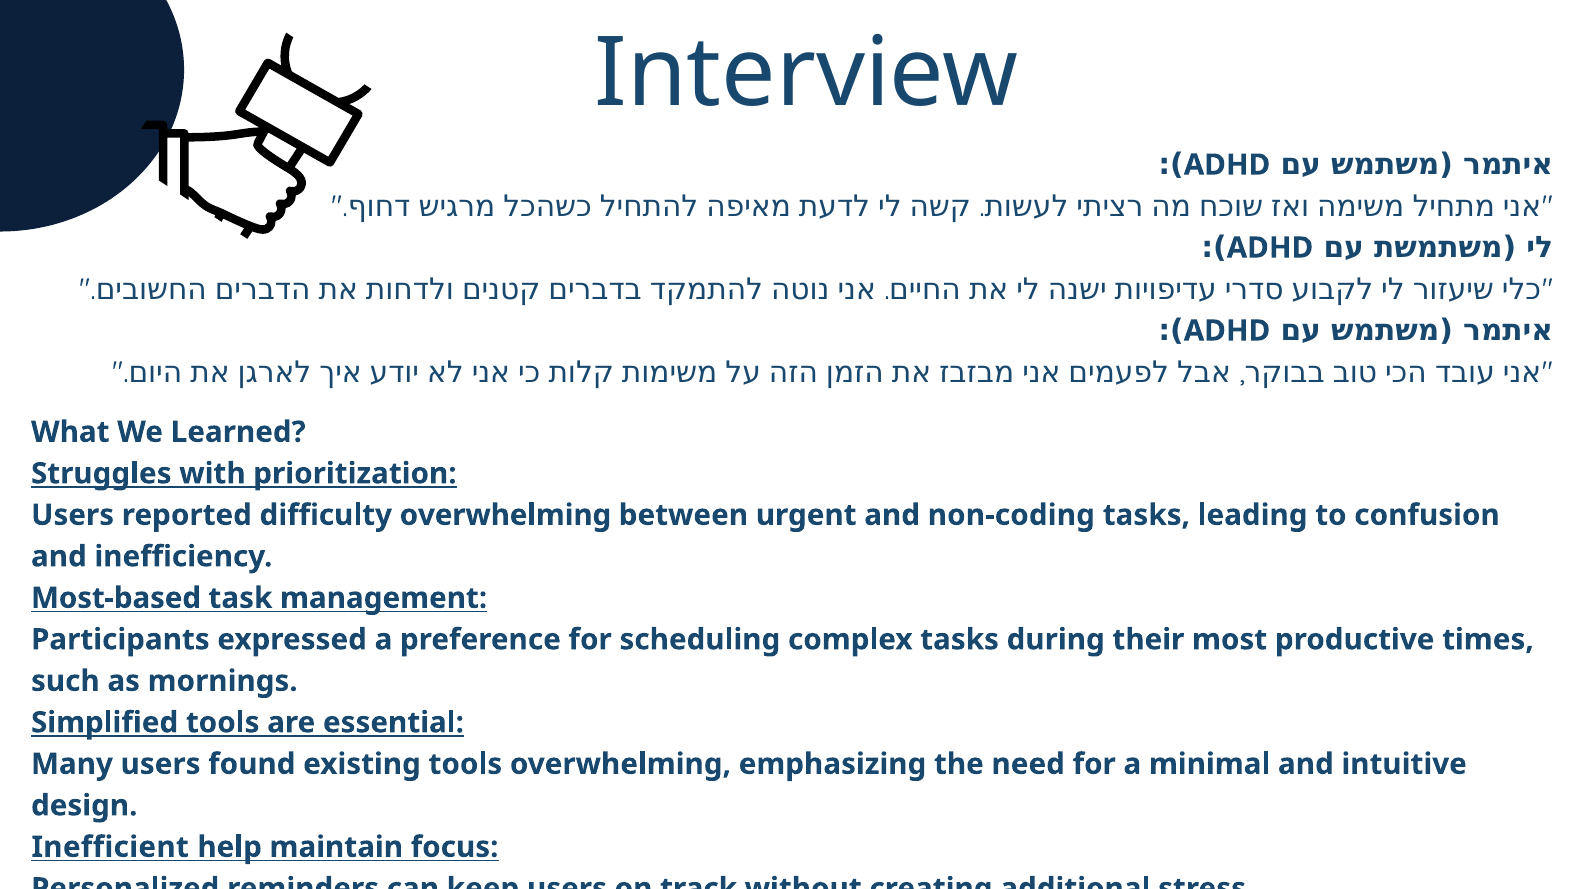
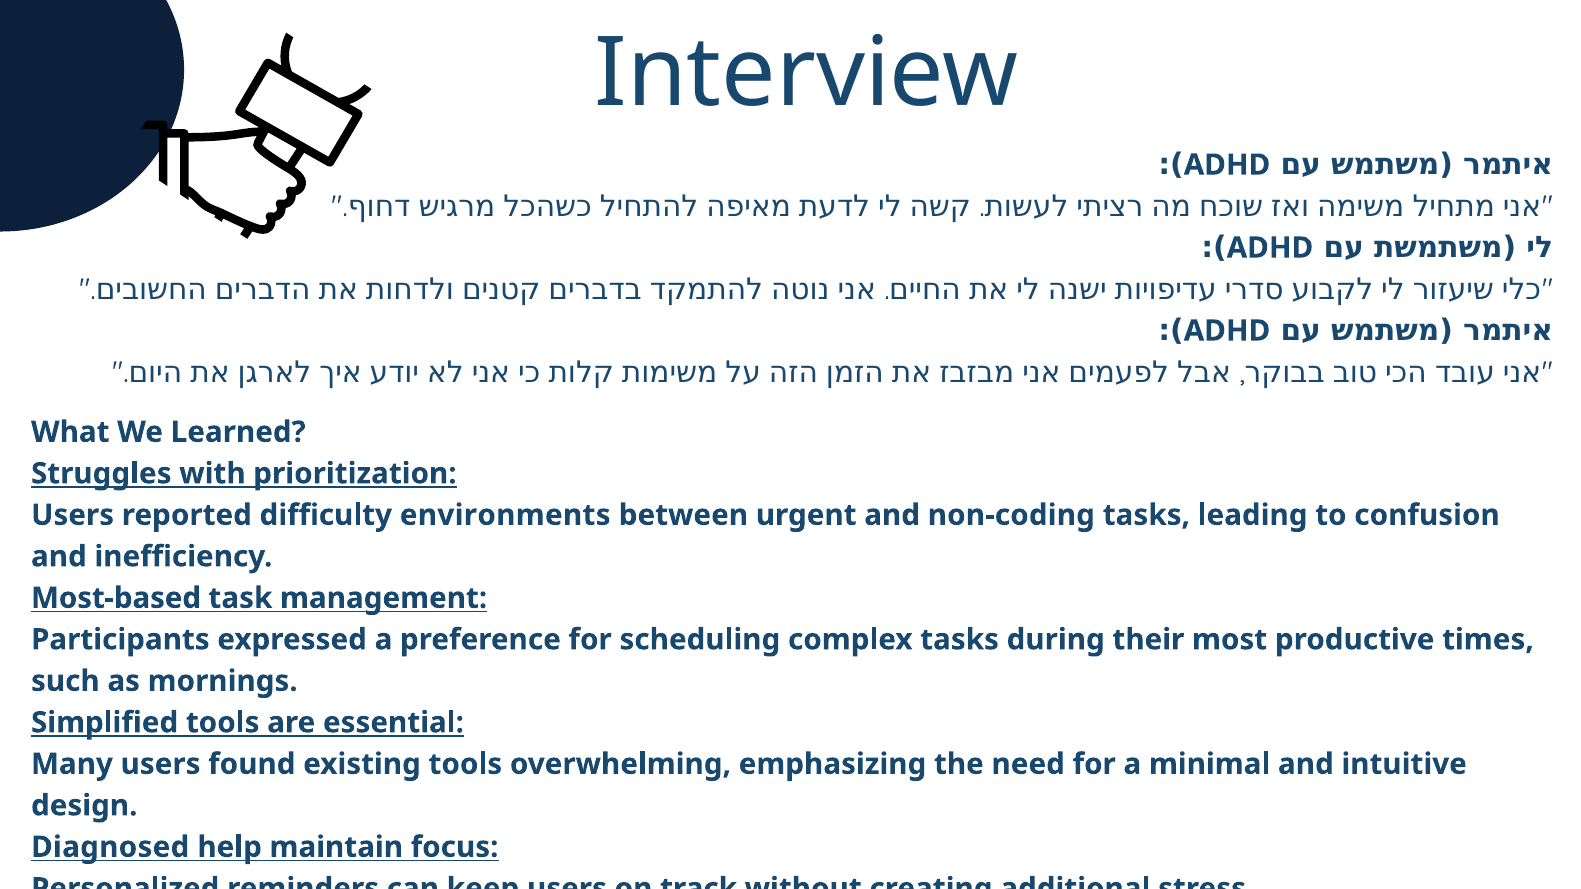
difficulty overwhelming: overwhelming -> environments
Inefficient: Inefficient -> Diagnosed
